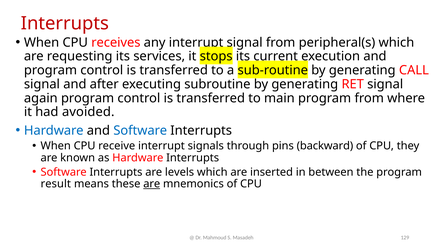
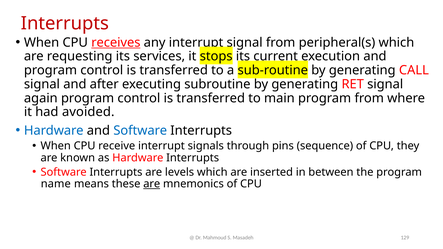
receives underline: none -> present
backward: backward -> sequence
result: result -> name
